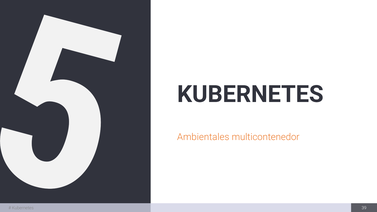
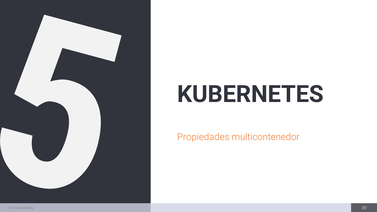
Ambientales: Ambientales -> Propiedades
